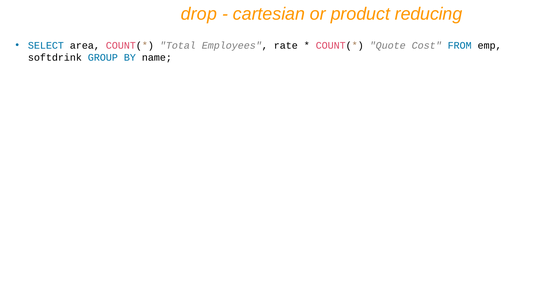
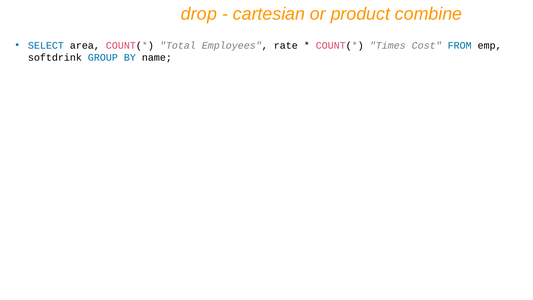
reducing: reducing -> combine
Quote: Quote -> Times
